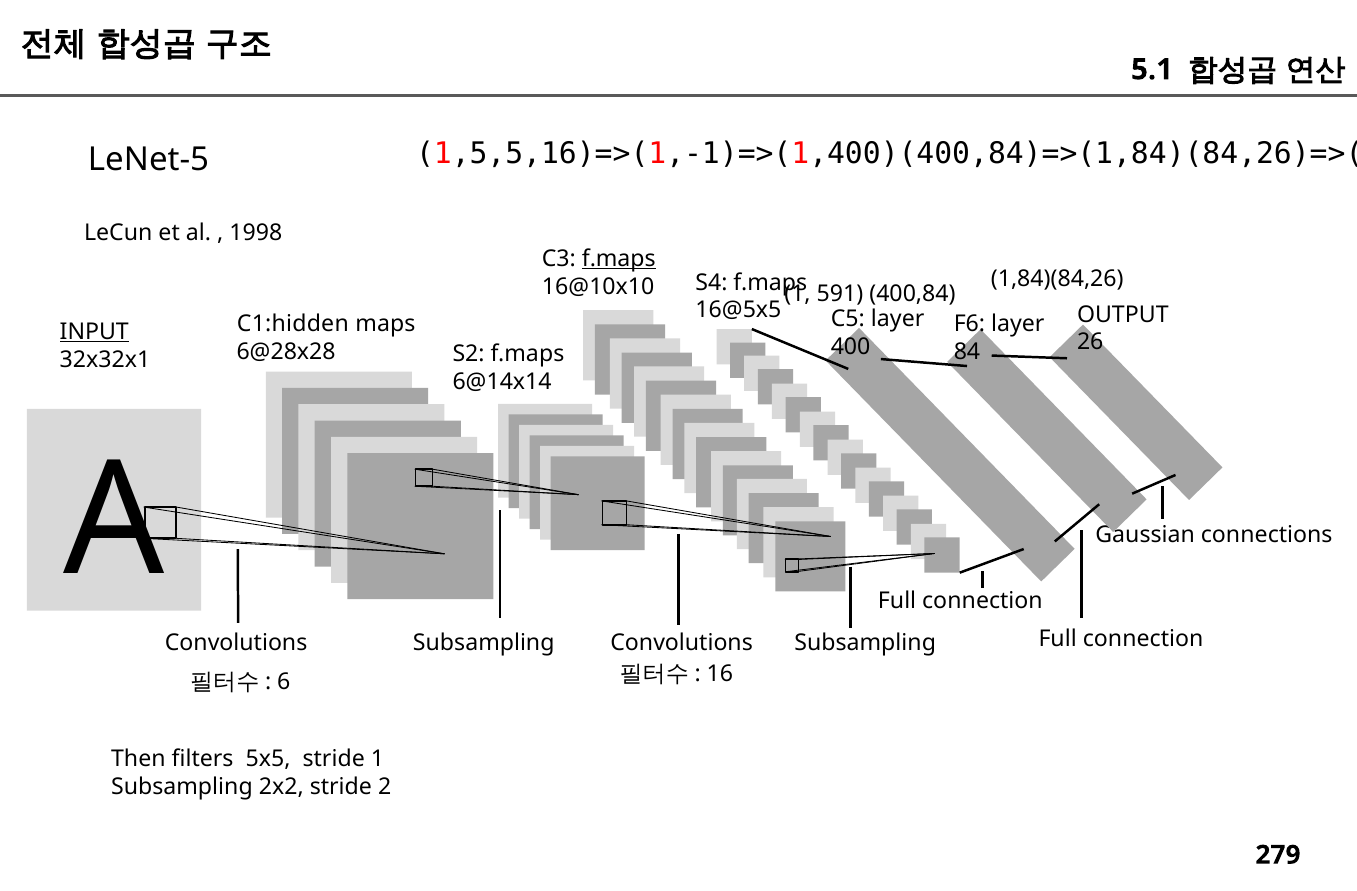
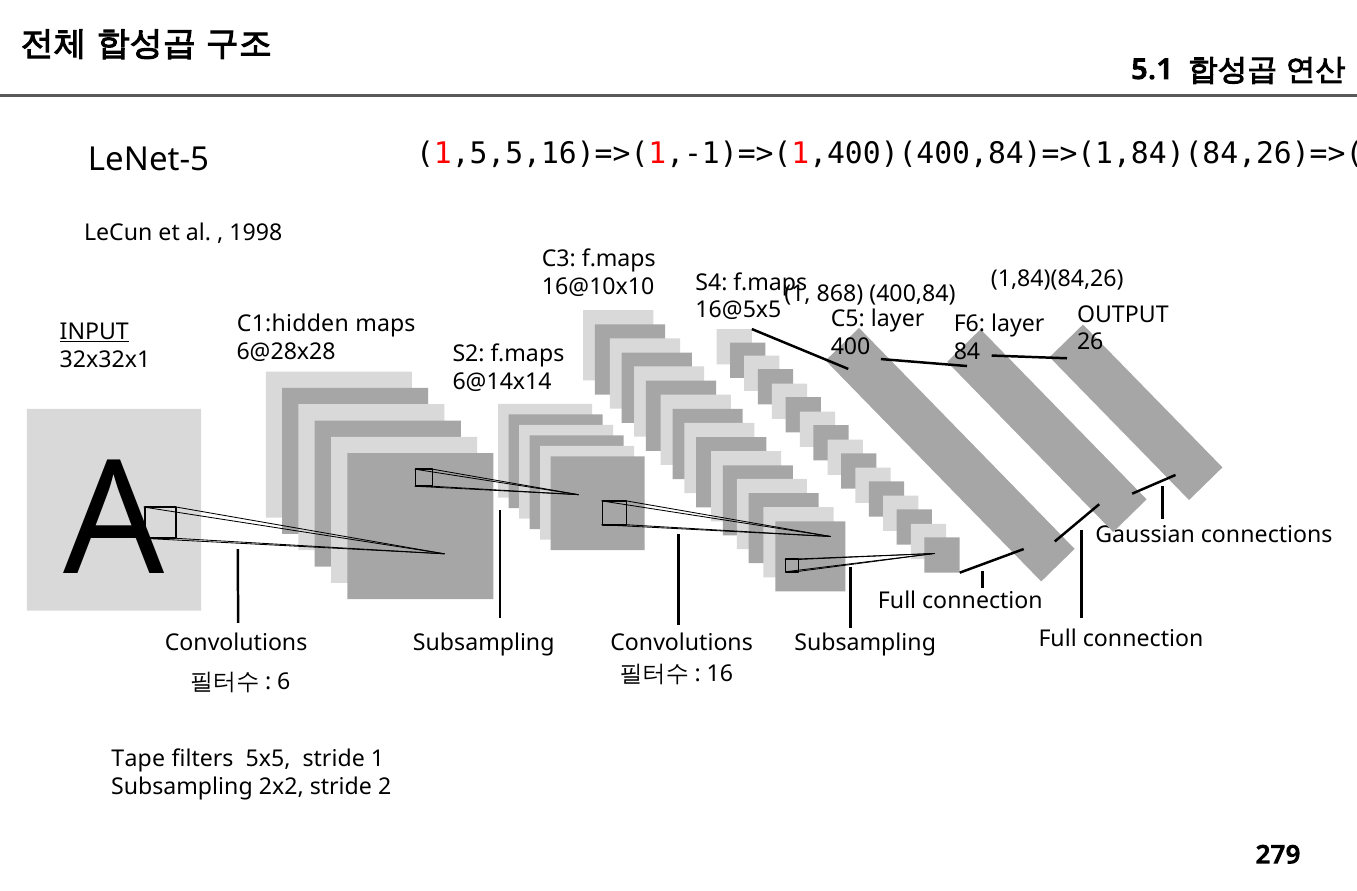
f.maps at (619, 259) underline: present -> none
591: 591 -> 868
Then: Then -> Tape
